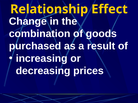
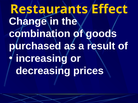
Relationship: Relationship -> Restaurants
